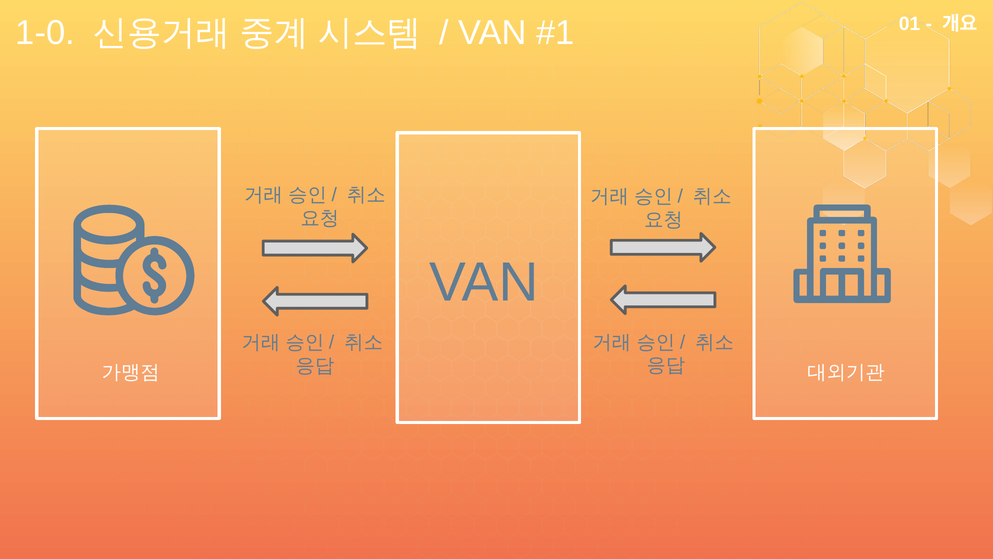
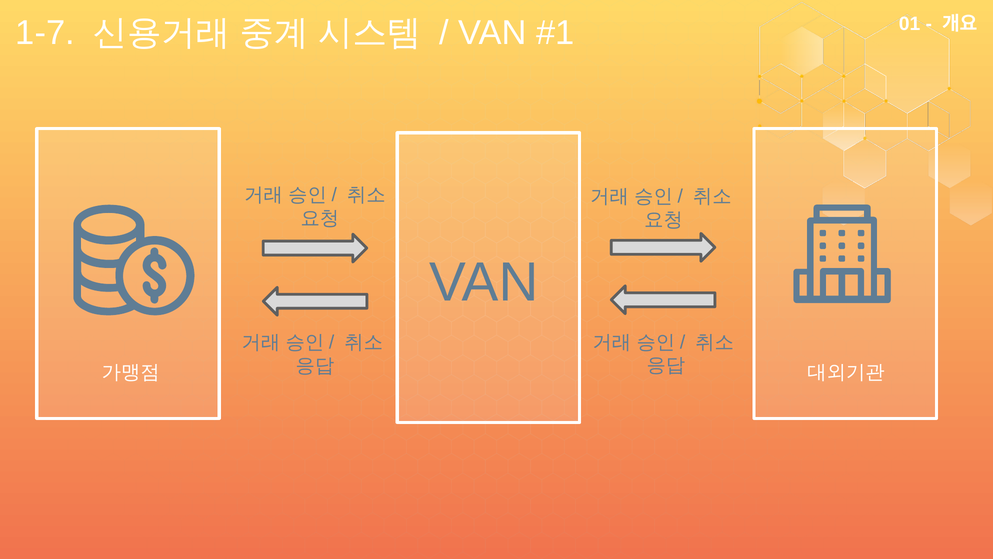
1-0: 1-0 -> 1-7
